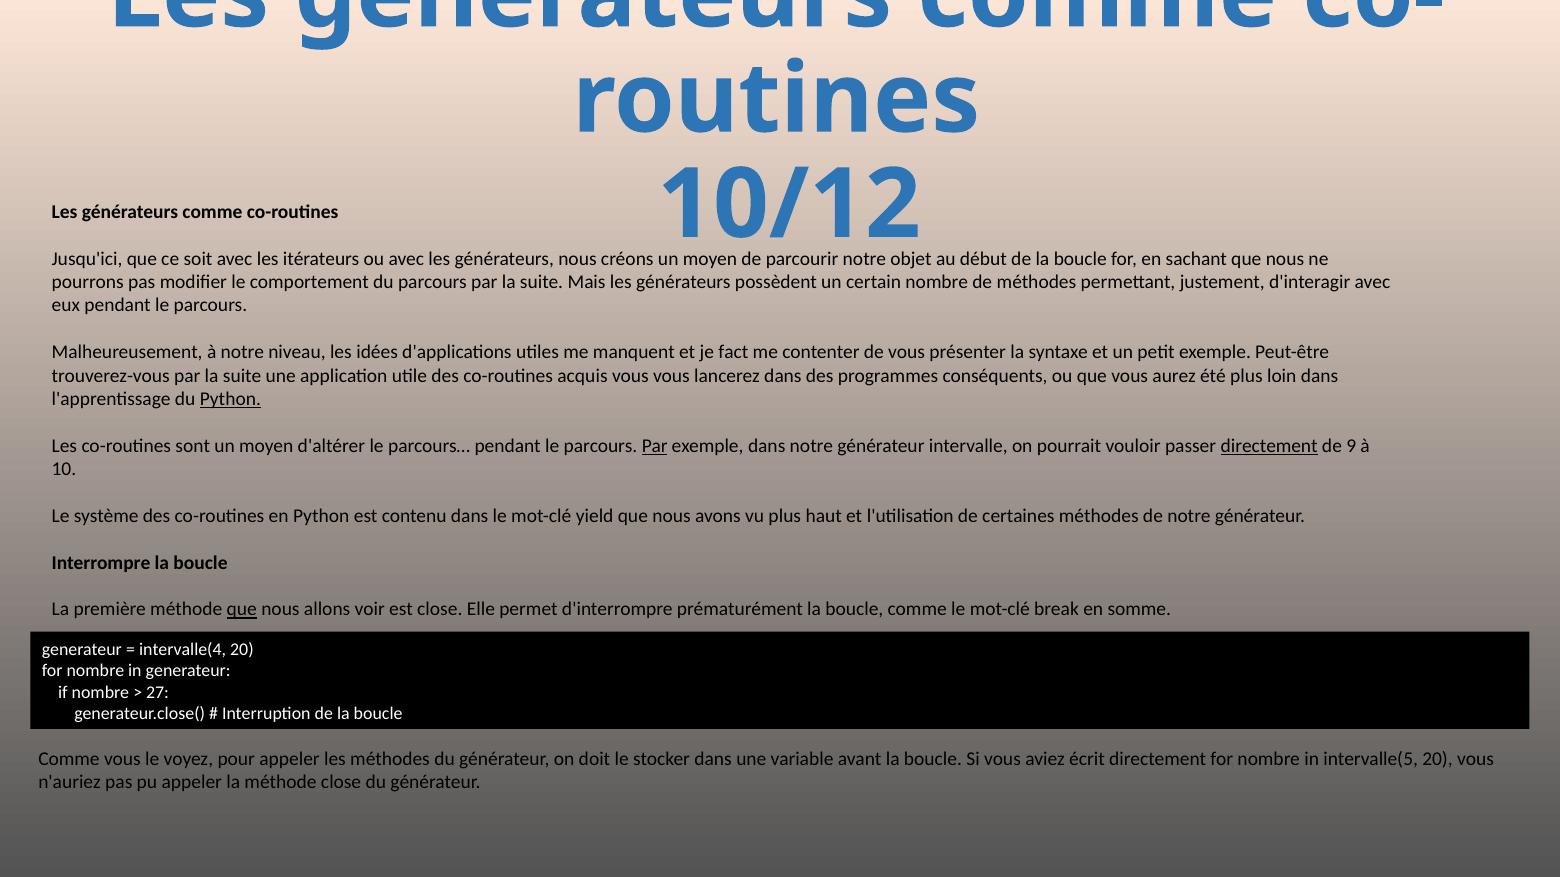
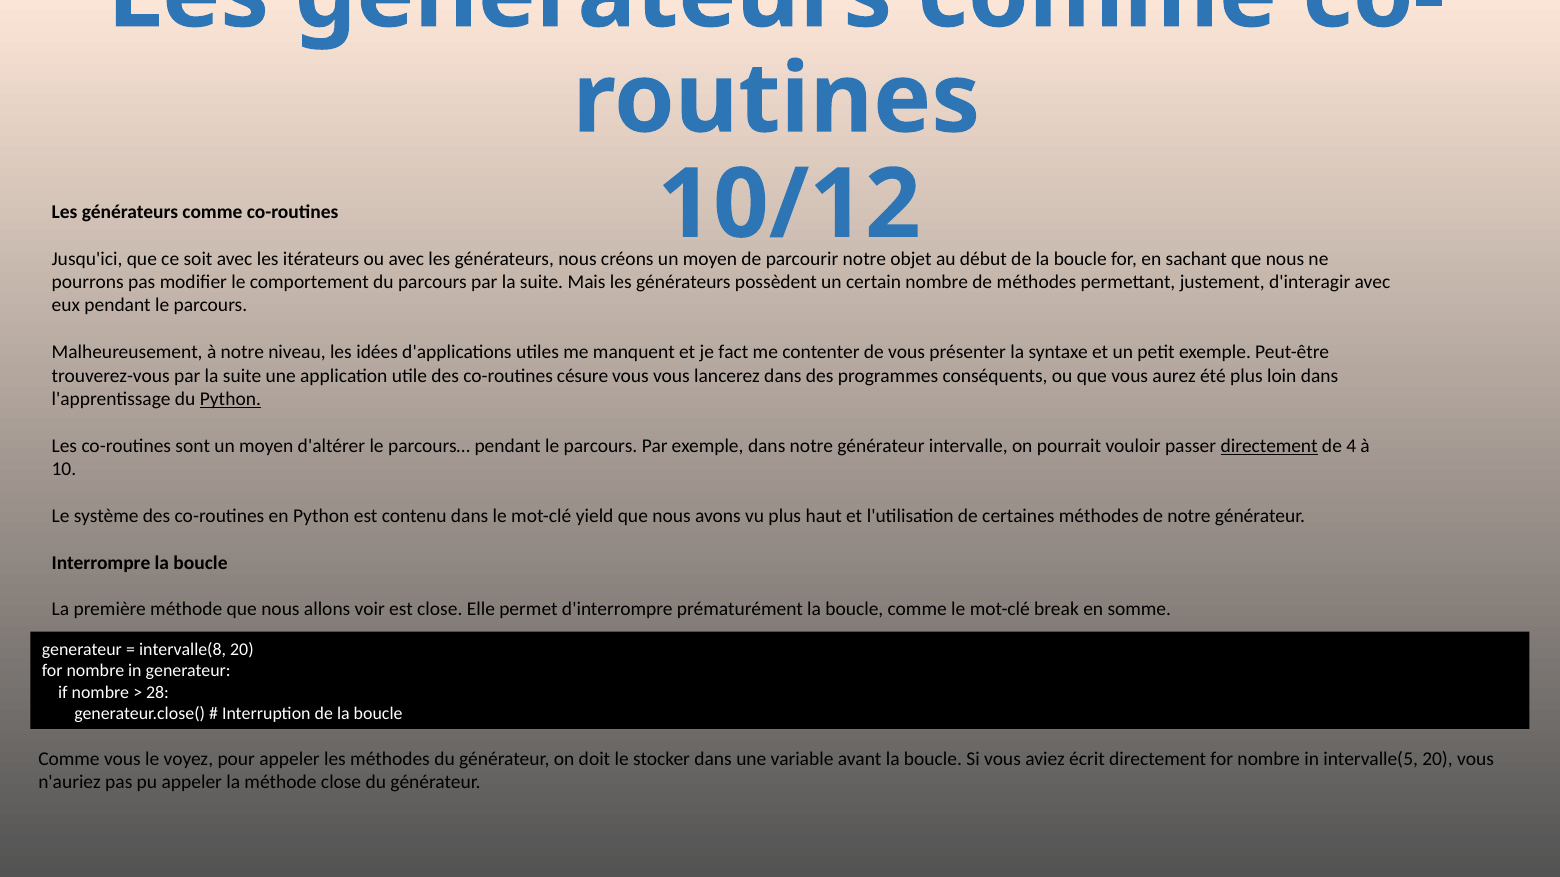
acquis: acquis -> césure
Par at (655, 446) underline: present -> none
9: 9 -> 4
que at (242, 610) underline: present -> none
intervalle(4: intervalle(4 -> intervalle(8
27: 27 -> 28
